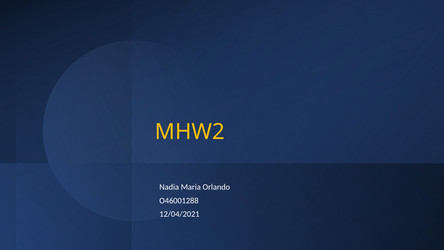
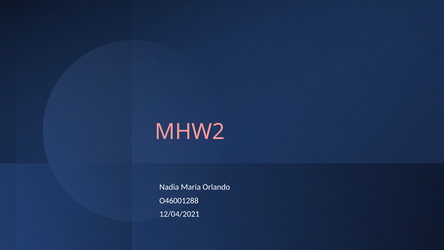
MHW2 colour: yellow -> pink
